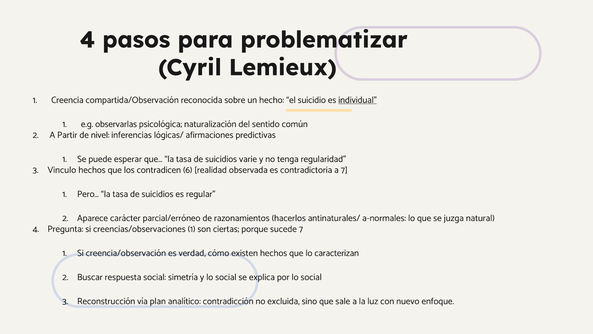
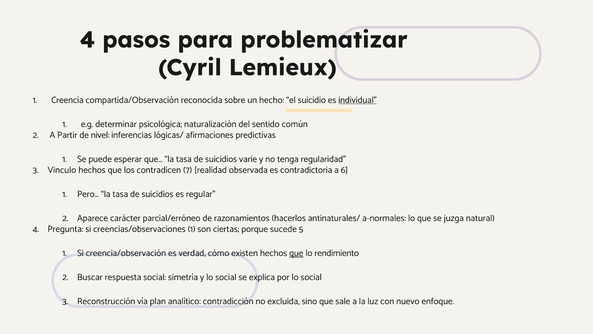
observarlas: observarlas -> determinar
6: 6 -> 7
a 7: 7 -> 6
sucede 7: 7 -> 5
que at (296, 253) underline: none -> present
caracterizan: caracterizan -> rendimiento
